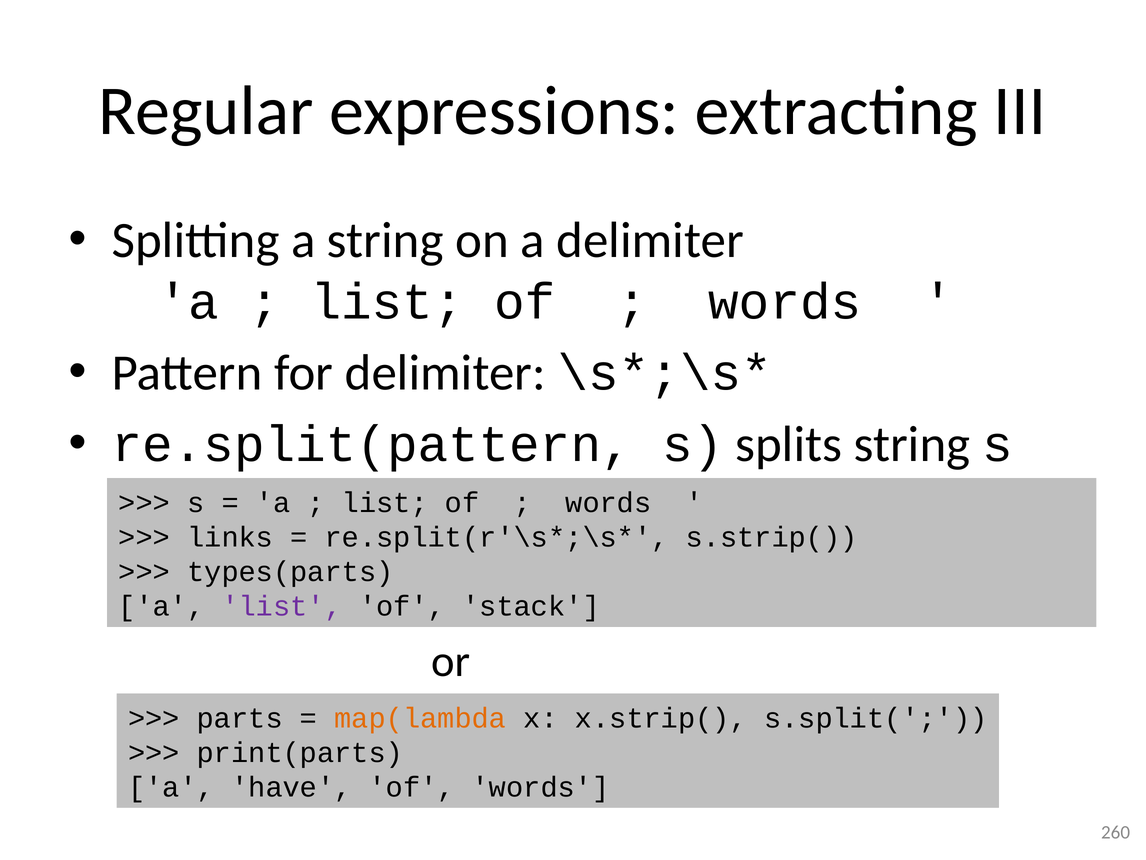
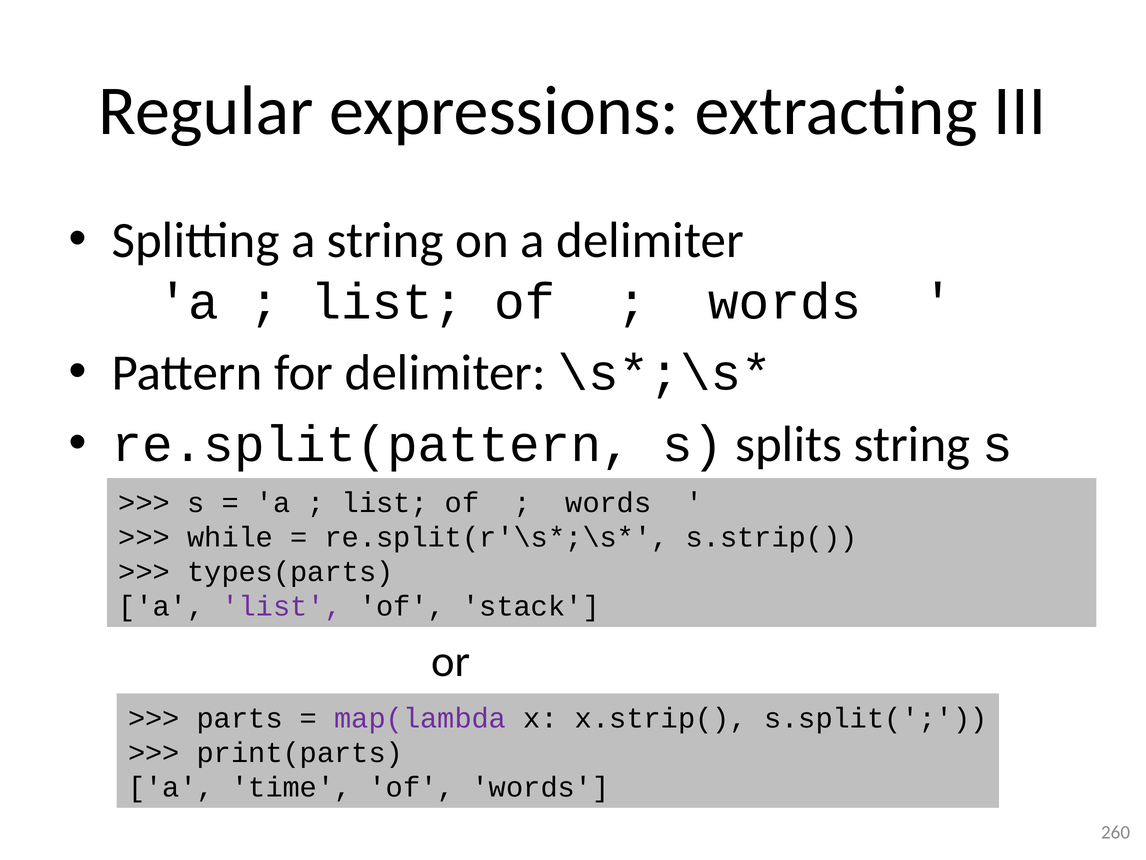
links: links -> while
map(lambda colour: orange -> purple
have: have -> time
